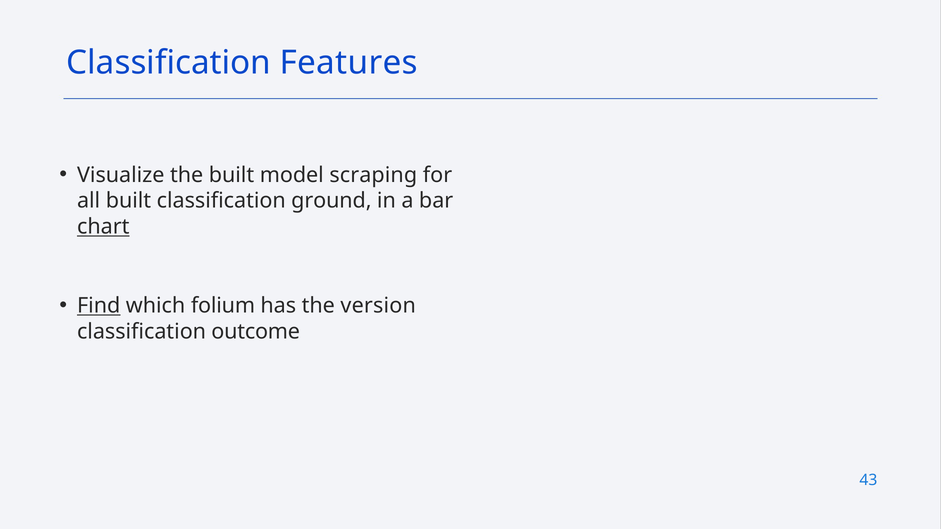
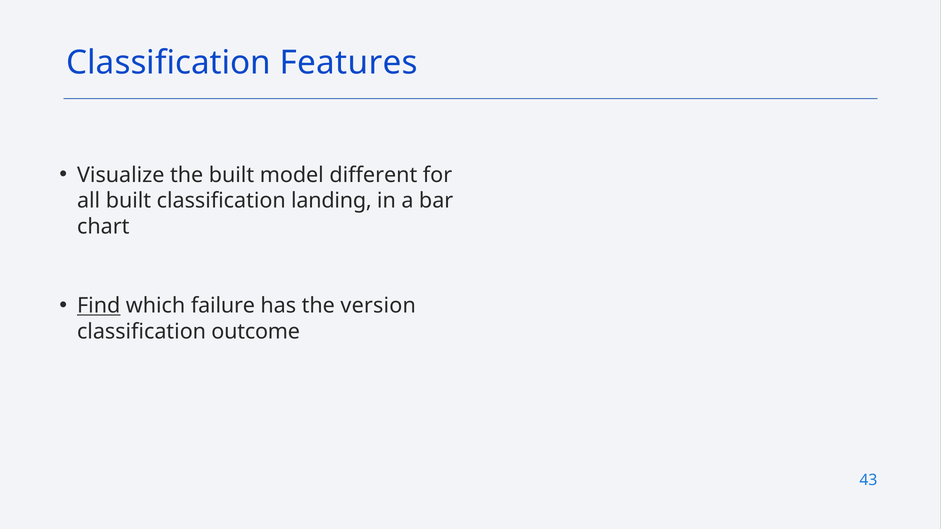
scraping: scraping -> different
ground: ground -> landing
chart underline: present -> none
folium: folium -> failure
